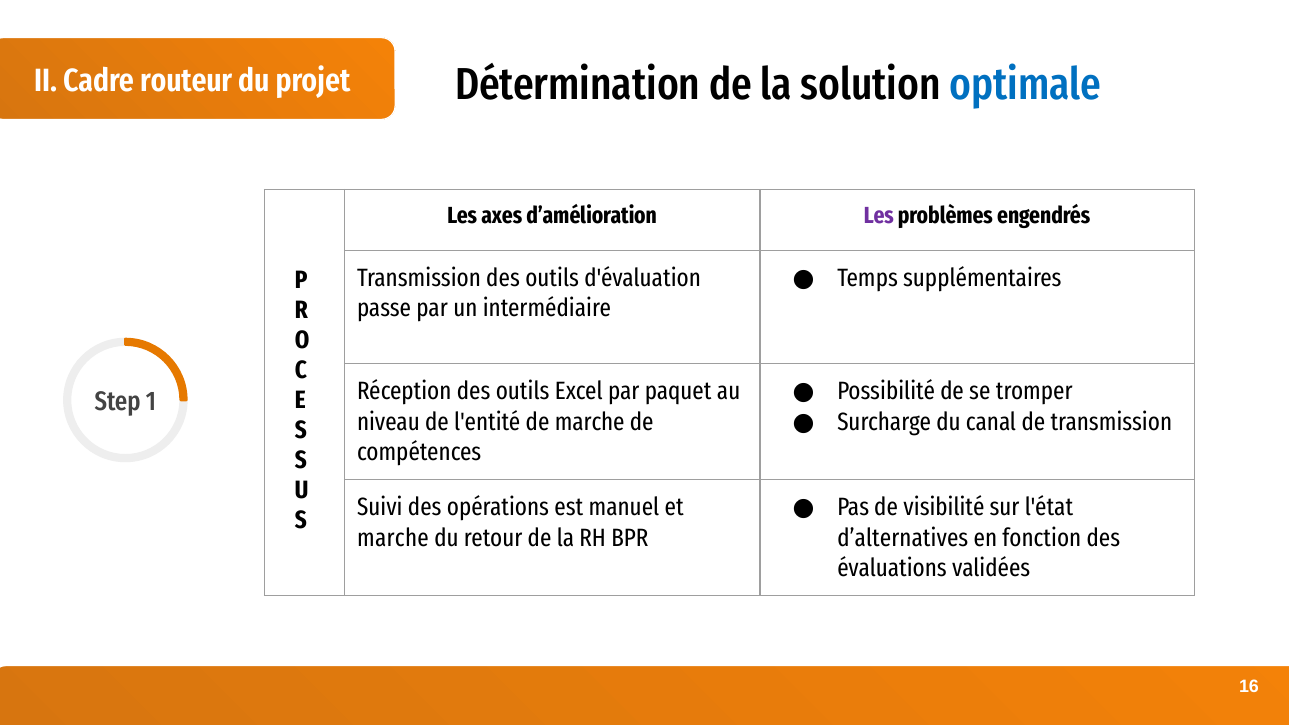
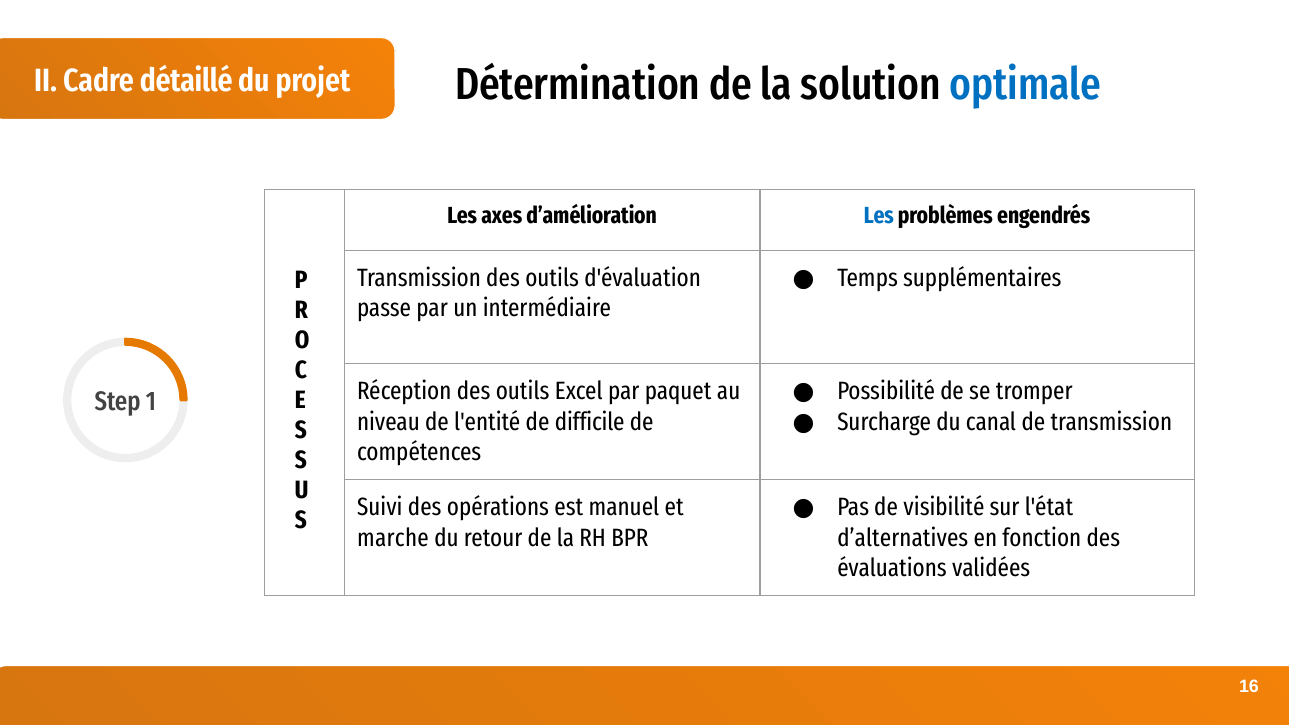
routeur: routeur -> détaillé
Les at (879, 216) colour: purple -> blue
de marche: marche -> difficile
